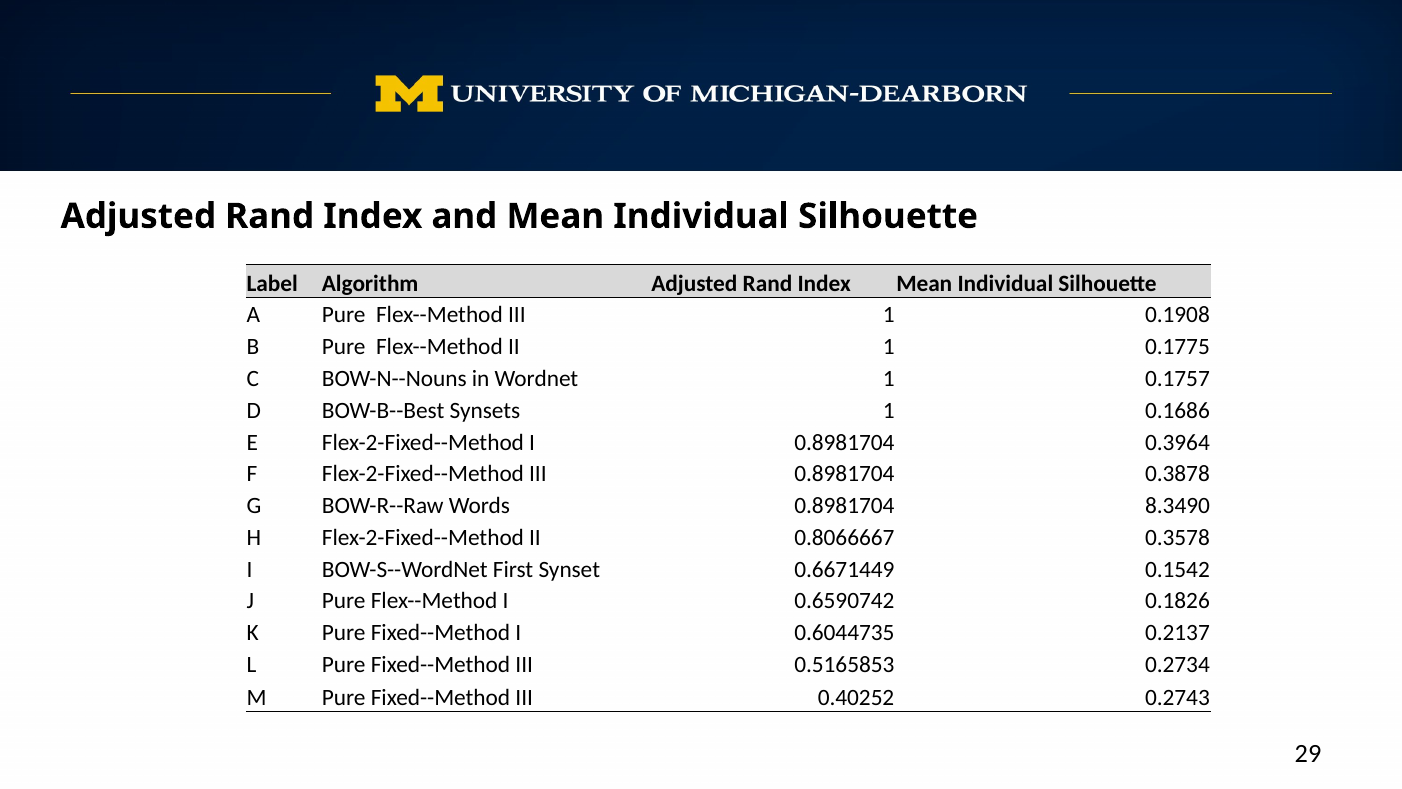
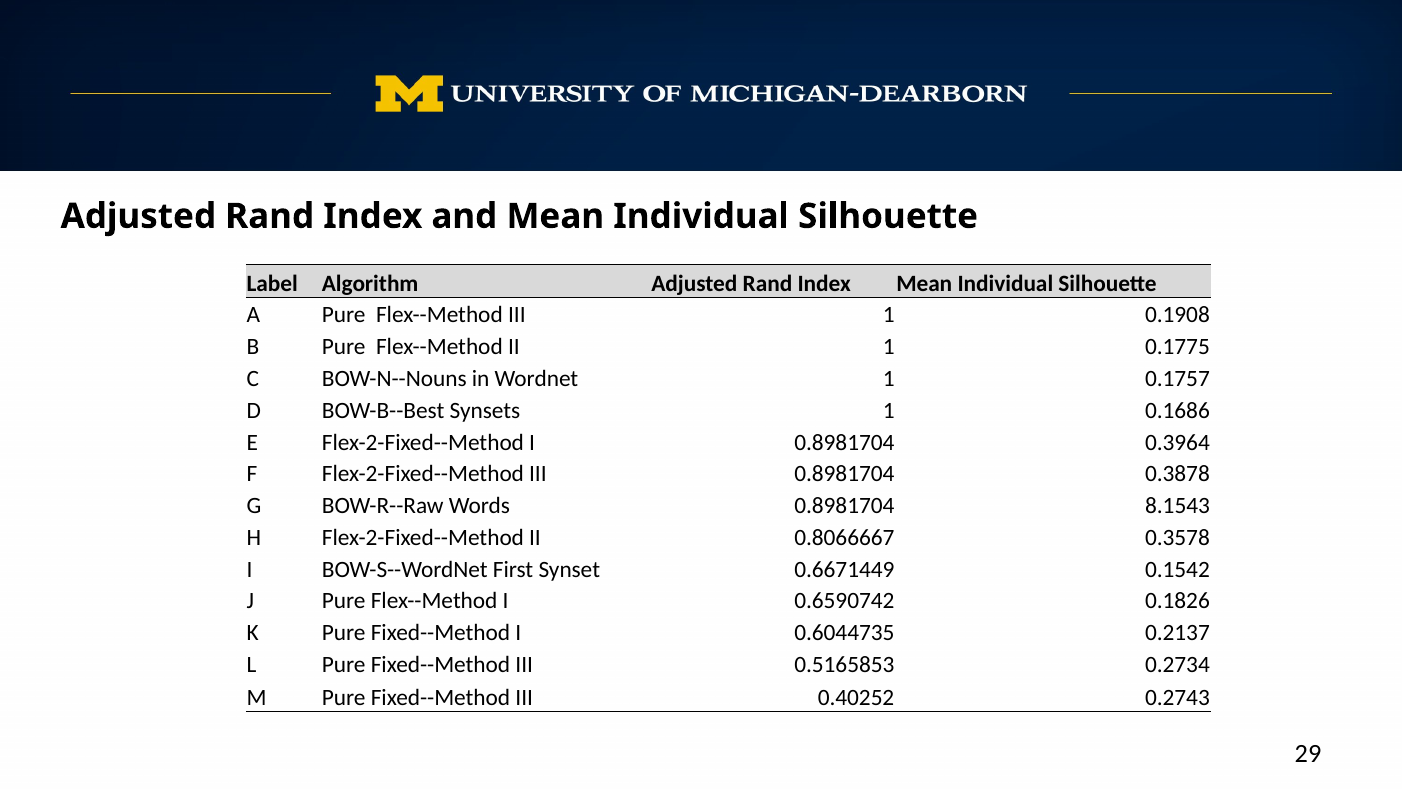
8.3490: 8.3490 -> 8.1543
